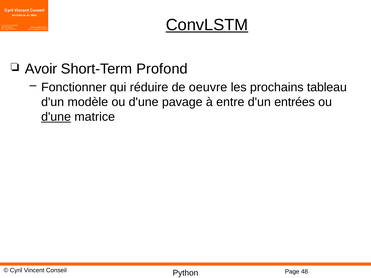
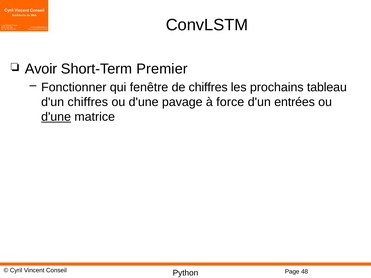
ConvLSTM underline: present -> none
Profond: Profond -> Premier
réduire: réduire -> fenêtre
de oeuvre: oeuvre -> chiffres
d'un modèle: modèle -> chiffres
entre: entre -> force
